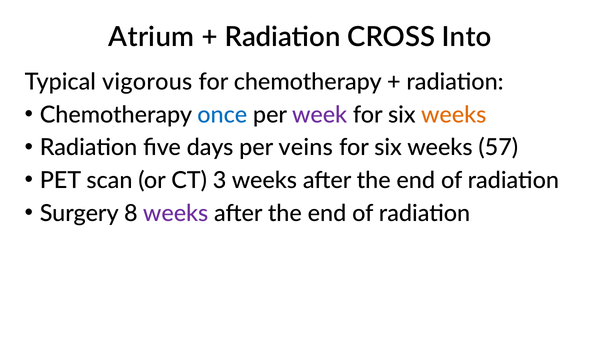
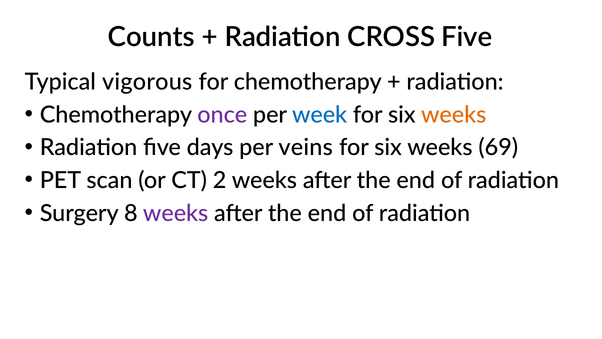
Atrium: Atrium -> Counts
CROSS Into: Into -> Five
once colour: blue -> purple
week colour: purple -> blue
57: 57 -> 69
3: 3 -> 2
